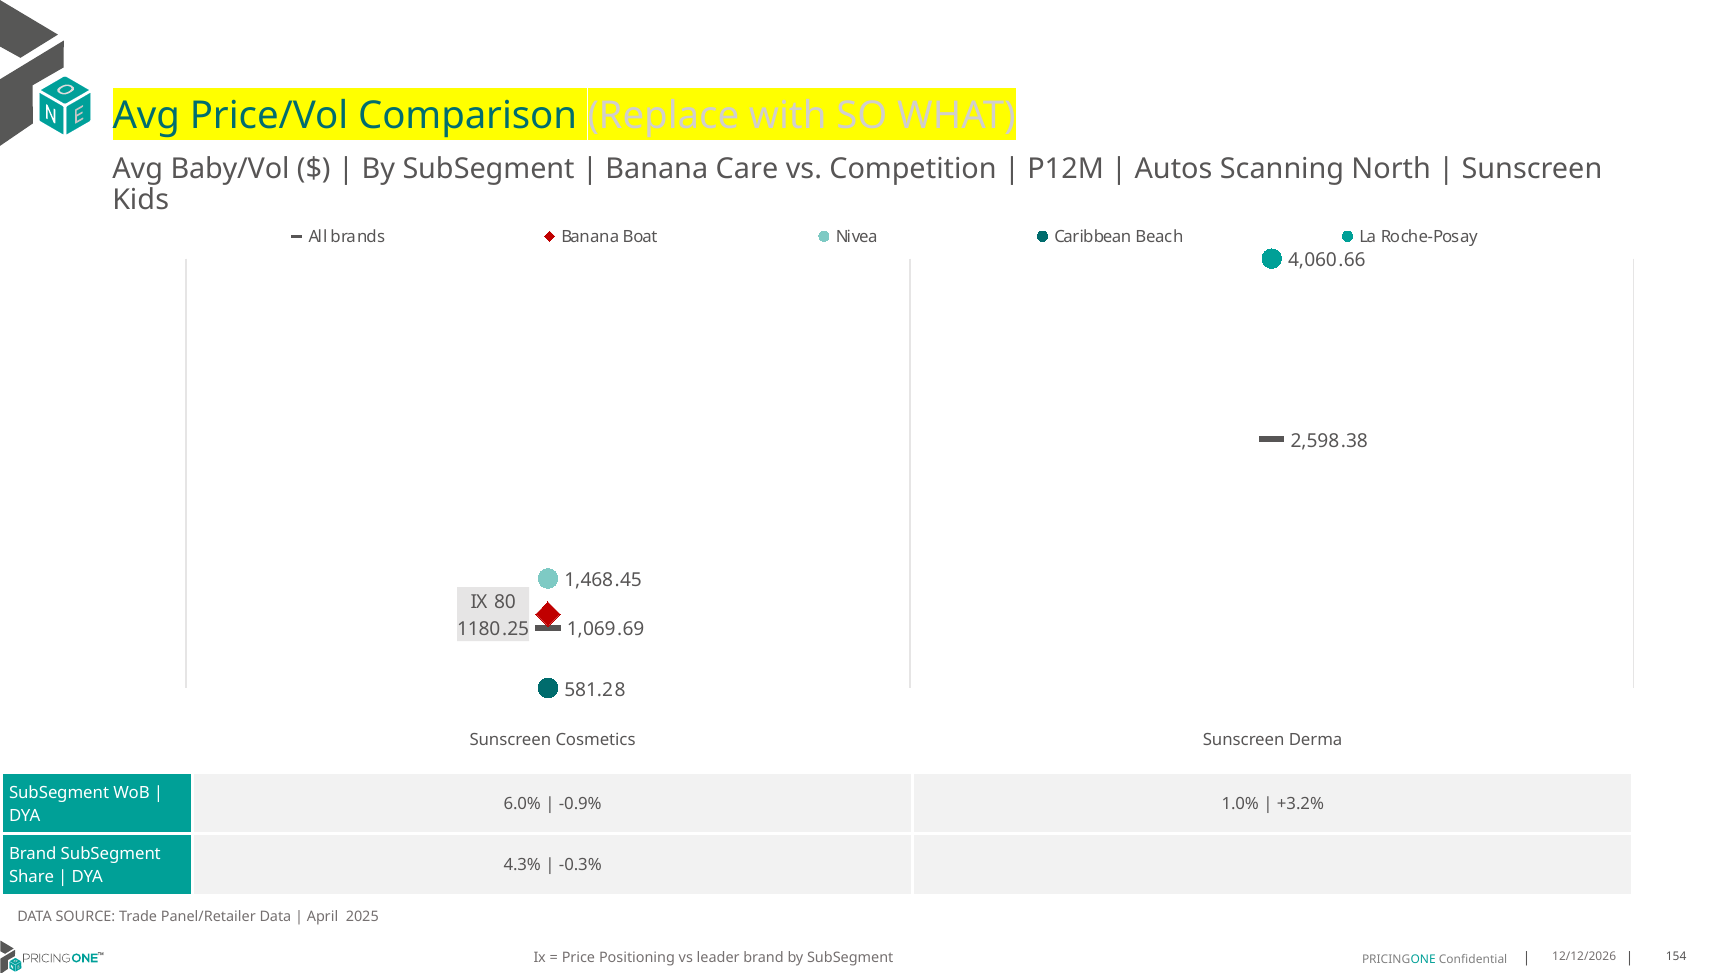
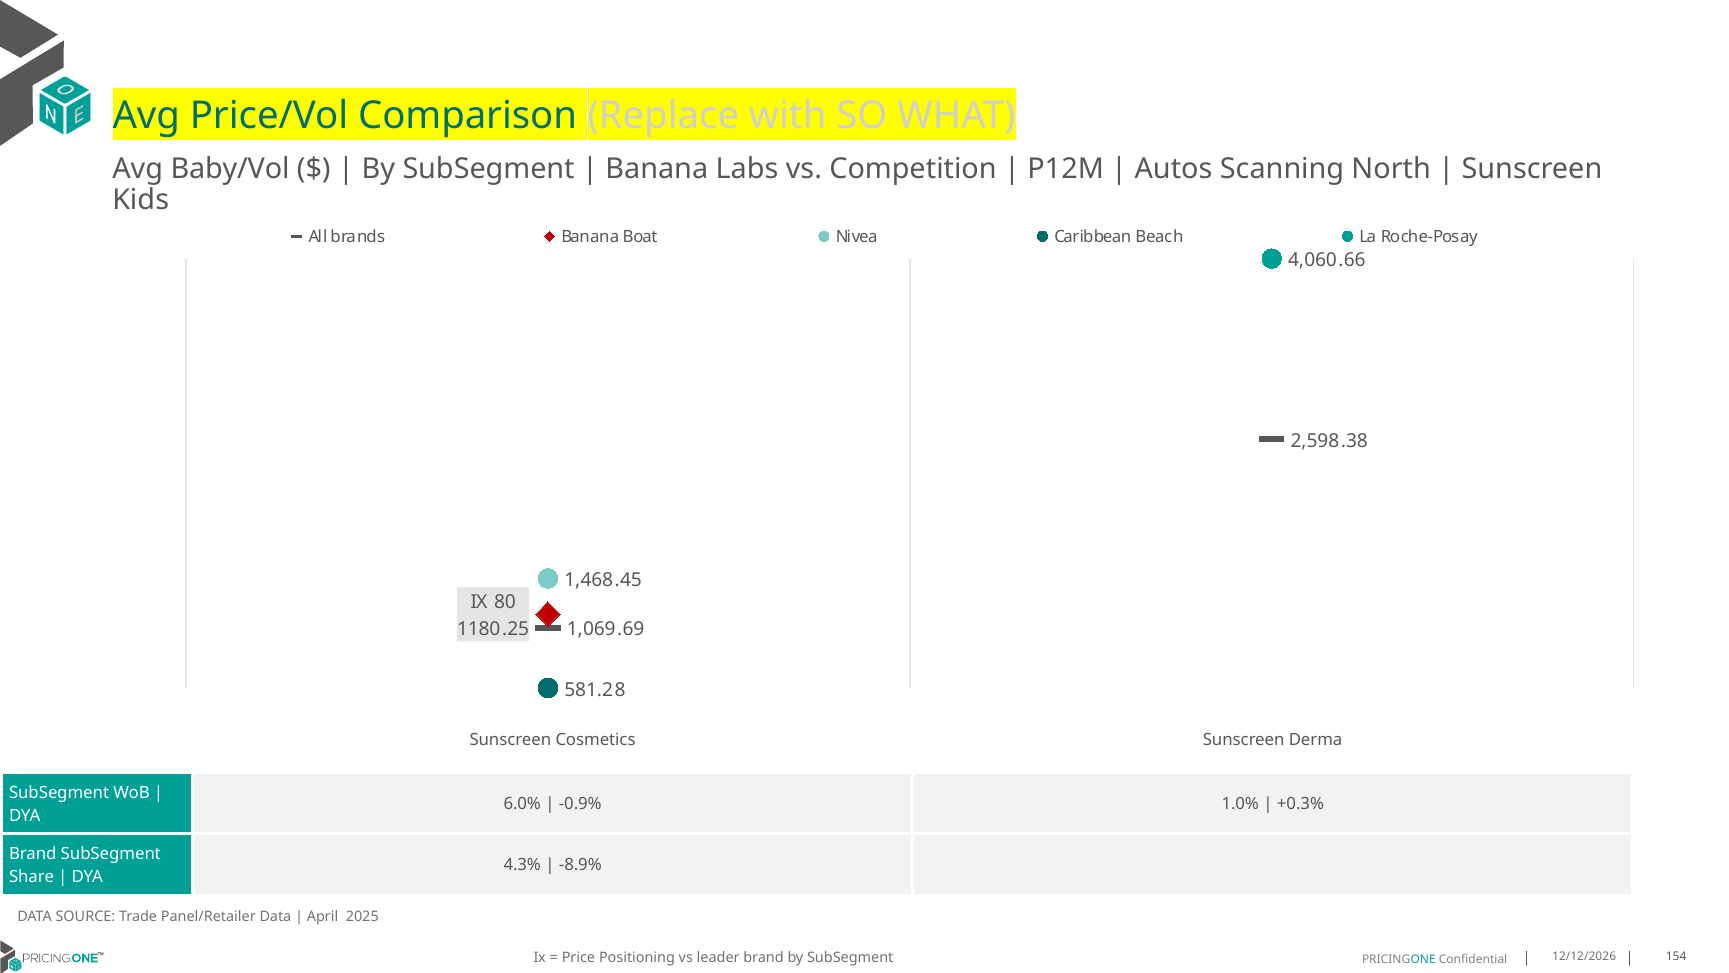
Care: Care -> Labs
+3.2%: +3.2% -> +0.3%
-0.3%: -0.3% -> -8.9%
